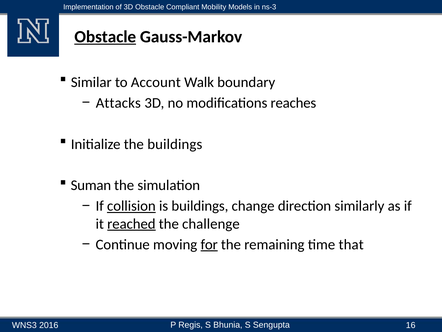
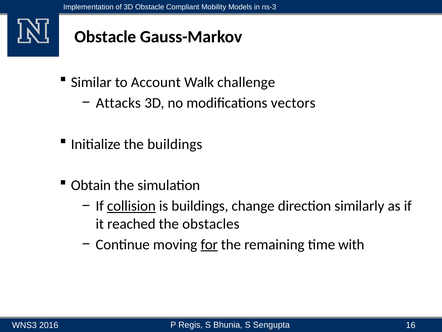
Obstacle at (105, 37) underline: present -> none
boundary: boundary -> challenge
reaches: reaches -> vectors
Suman: Suman -> Obtain
reached underline: present -> none
challenge: challenge -> obstacles
that: that -> with
